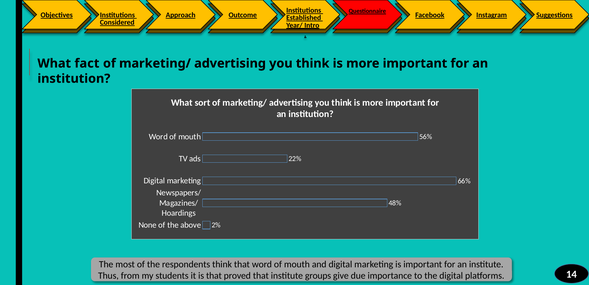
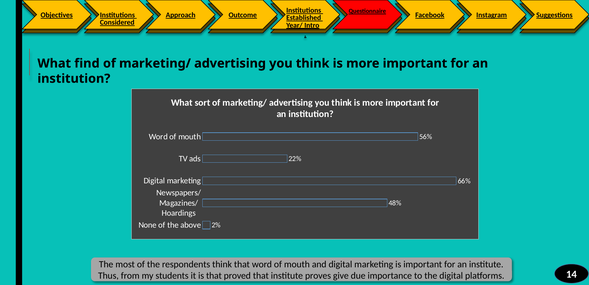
fact: fact -> find
groups: groups -> proves
